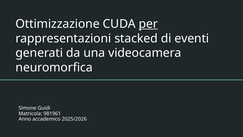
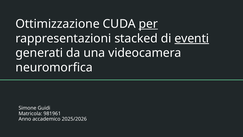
eventi underline: none -> present
